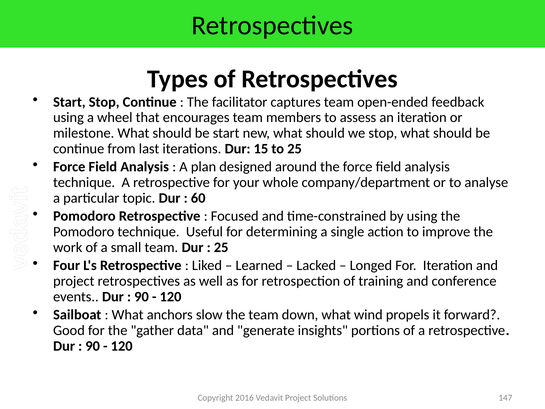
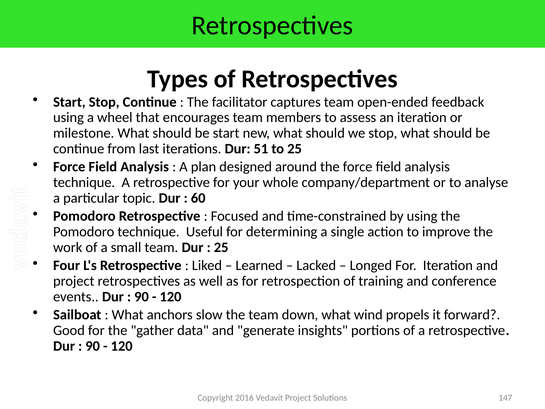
15: 15 -> 51
